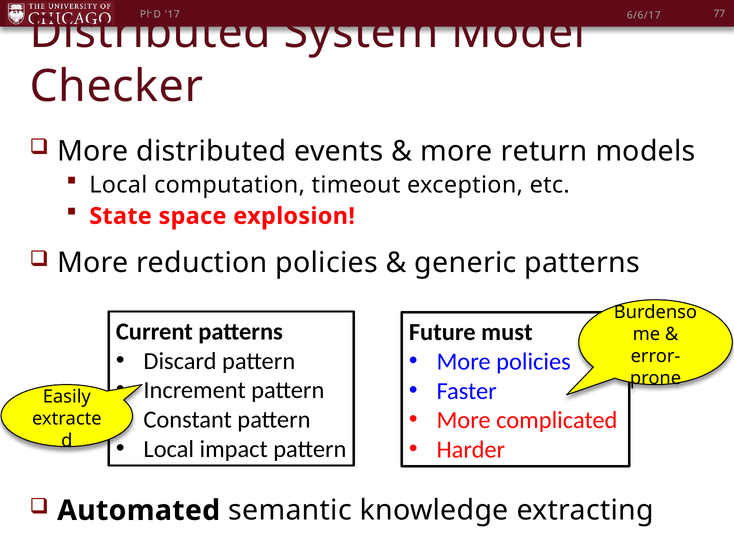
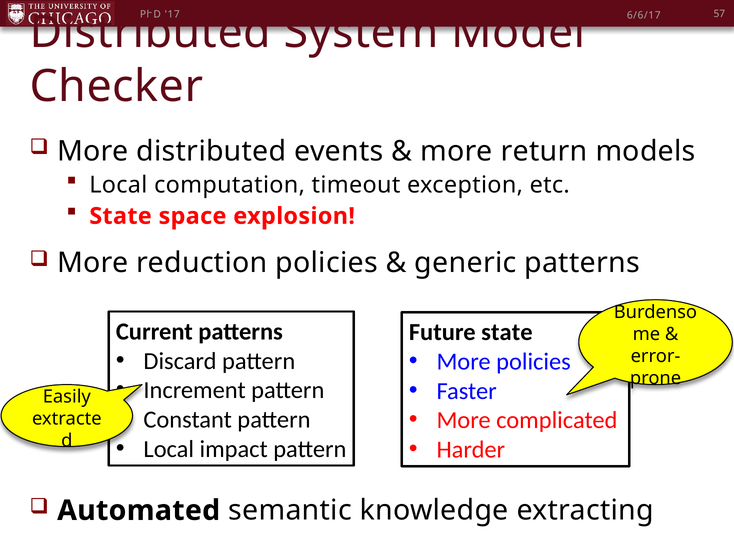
77: 77 -> 57
Future must: must -> state
